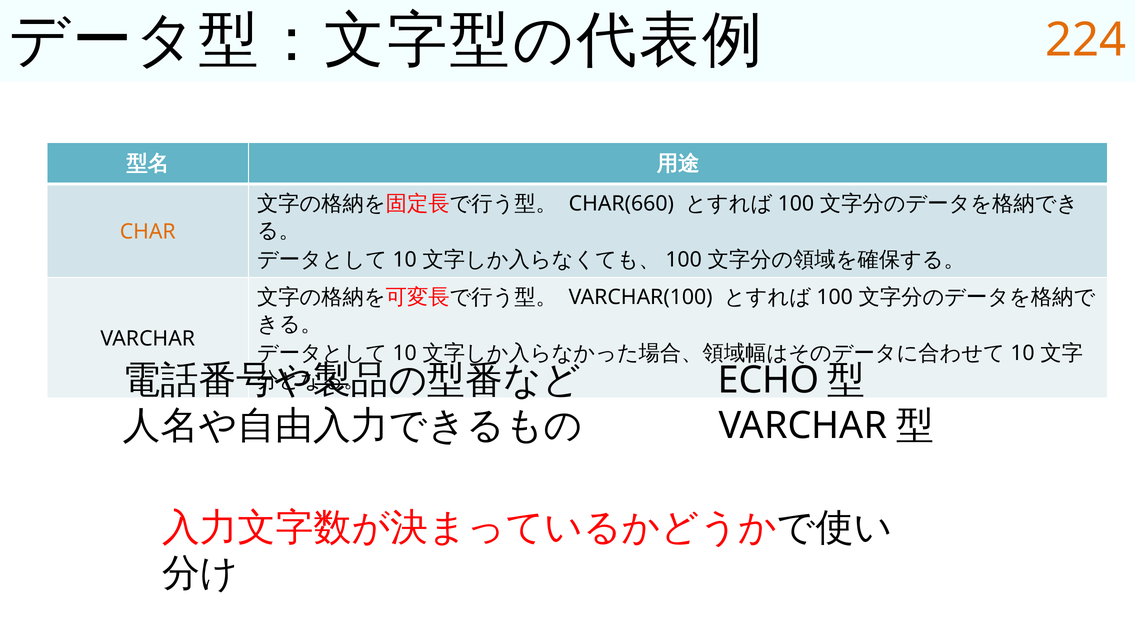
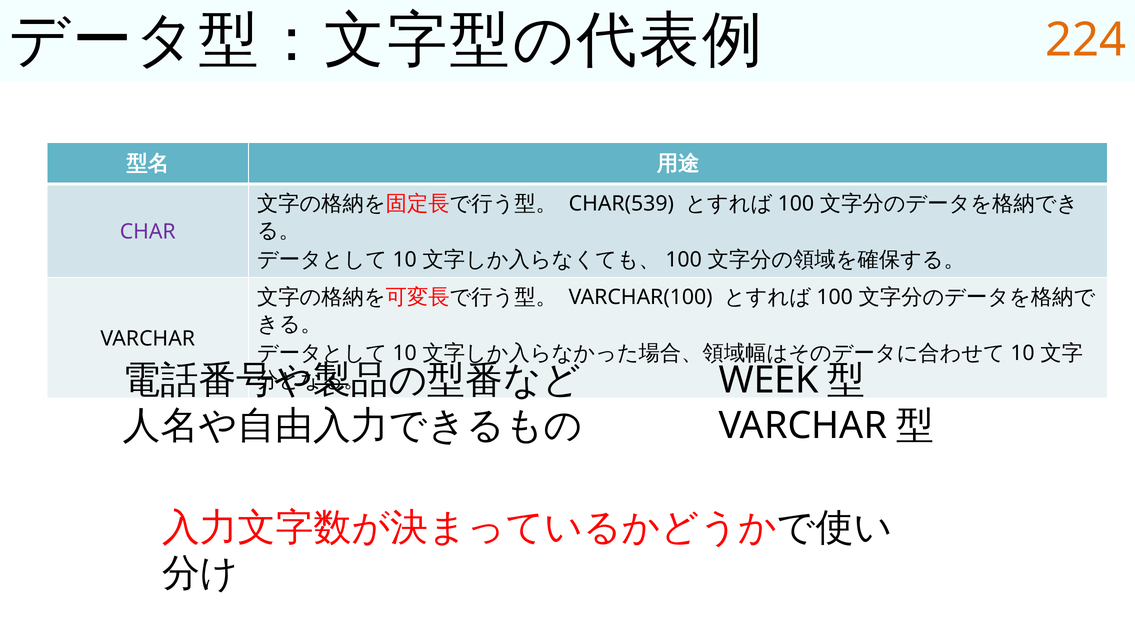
CHAR(660: CHAR(660 -> CHAR(539
CHAR colour: orange -> purple
ECHO: ECHO -> WEEK
